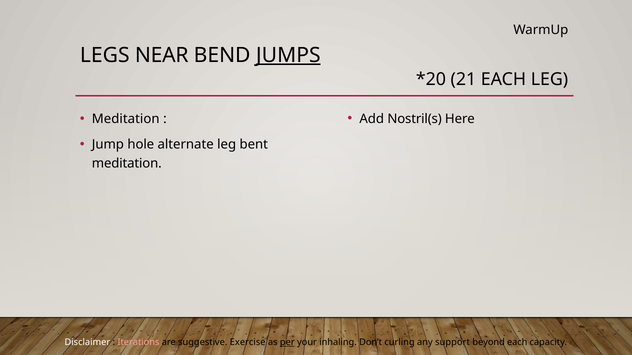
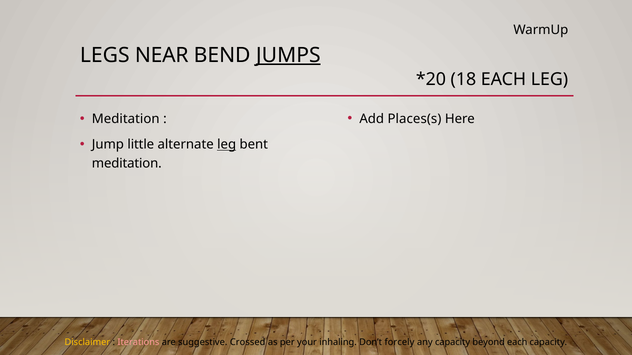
21: 21 -> 18
Nostril(s: Nostril(s -> Places(s
hole: hole -> little
leg at (227, 145) underline: none -> present
Disclaimer colour: white -> yellow
Exercise: Exercise -> Crossed
per underline: present -> none
curling: curling -> forcely
any support: support -> capacity
